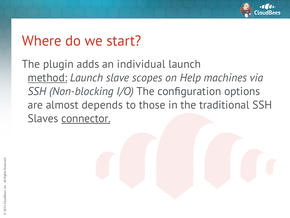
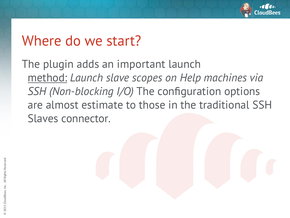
individual: individual -> important
depends: depends -> estimate
connector underline: present -> none
